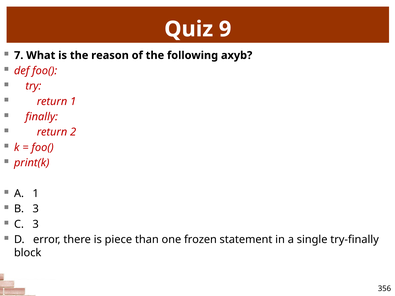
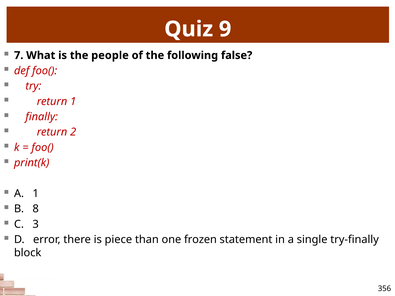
reason: reason -> people
axyb: axyb -> false
B 3: 3 -> 8
